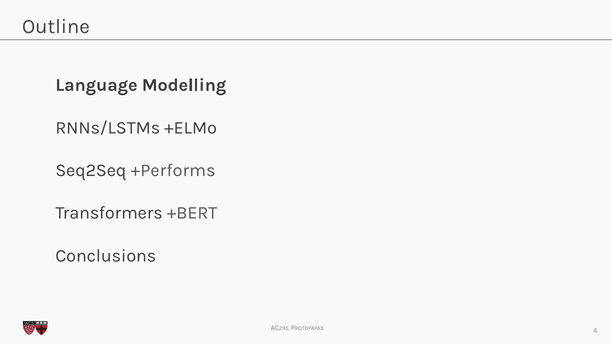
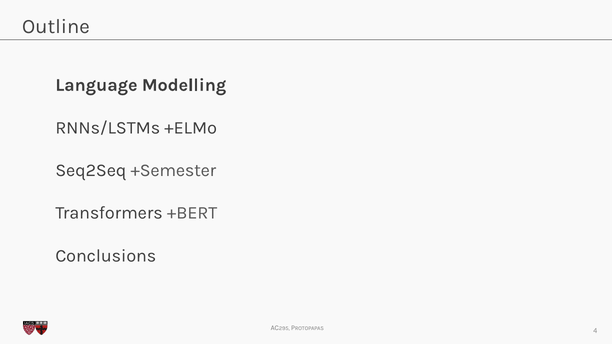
+Performs: +Performs -> +Semester
